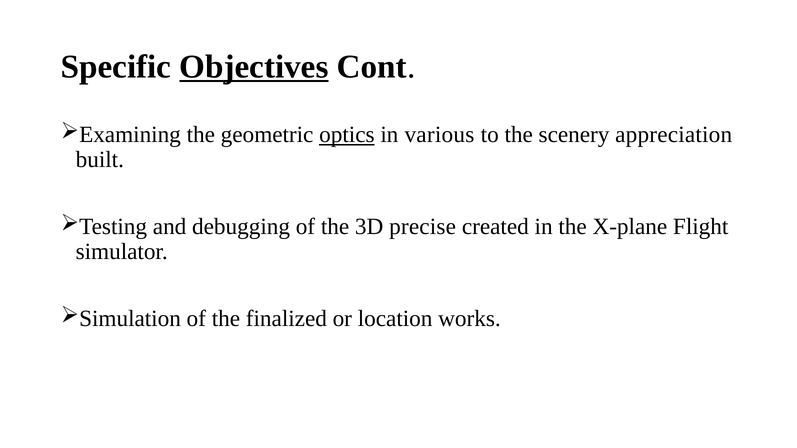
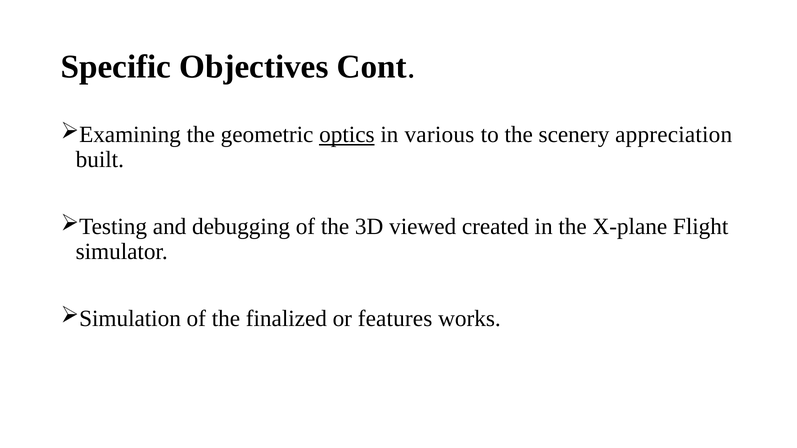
Objectives underline: present -> none
precise: precise -> viewed
location: location -> features
